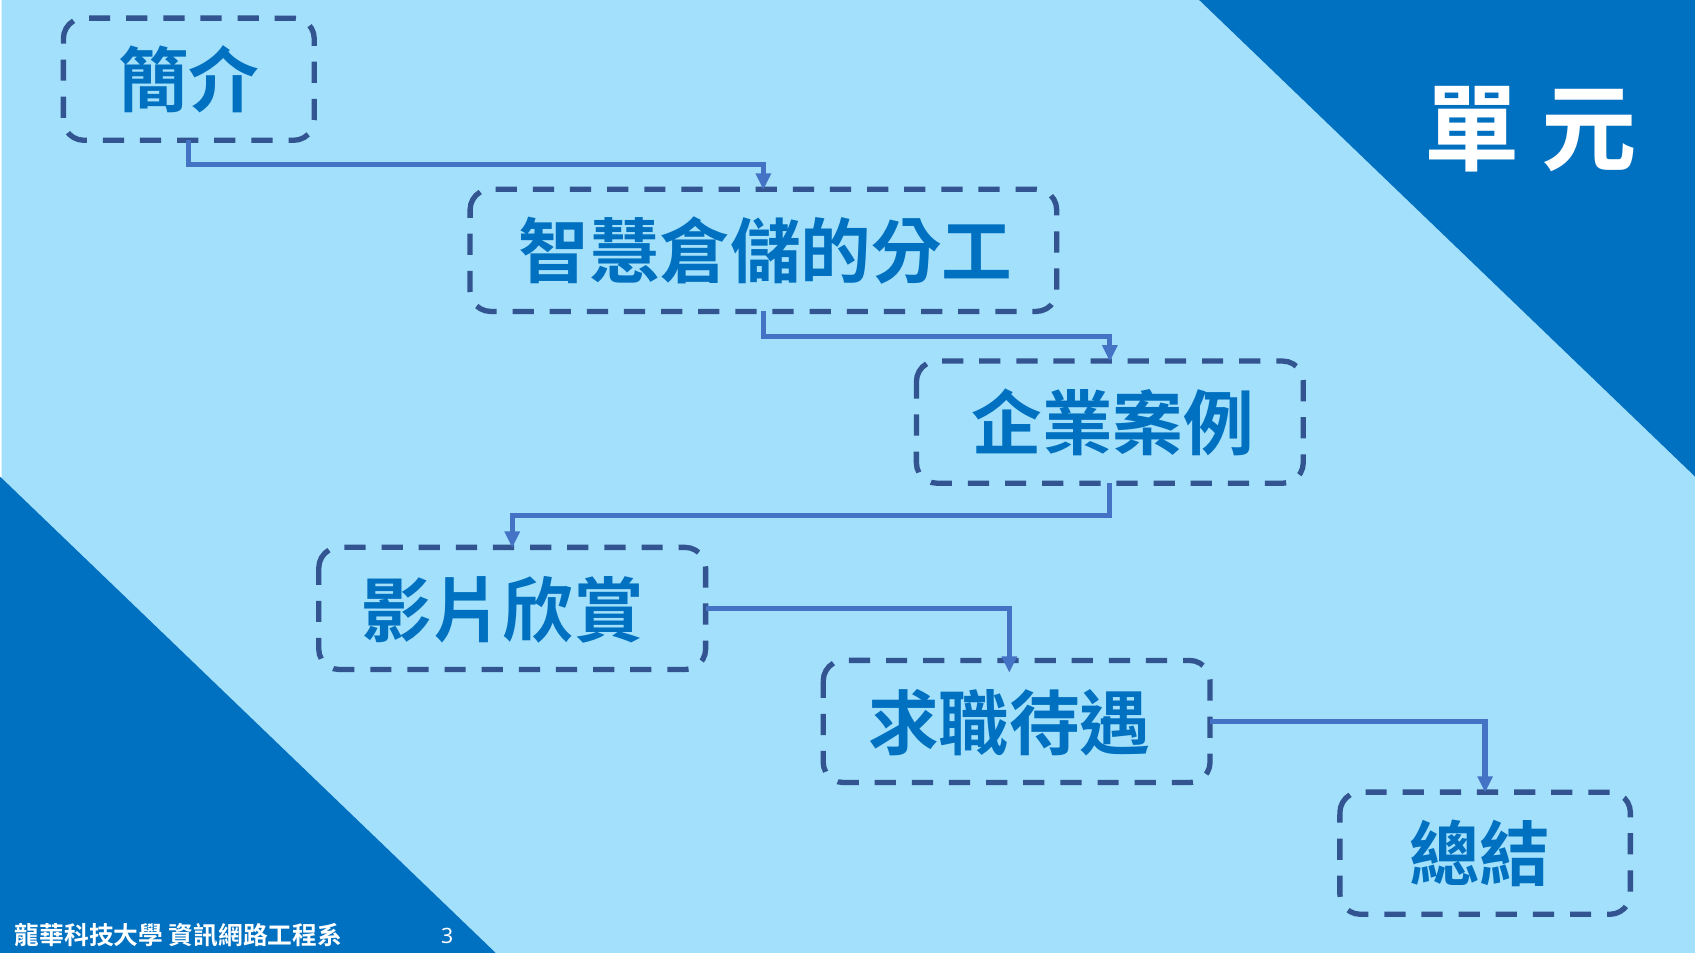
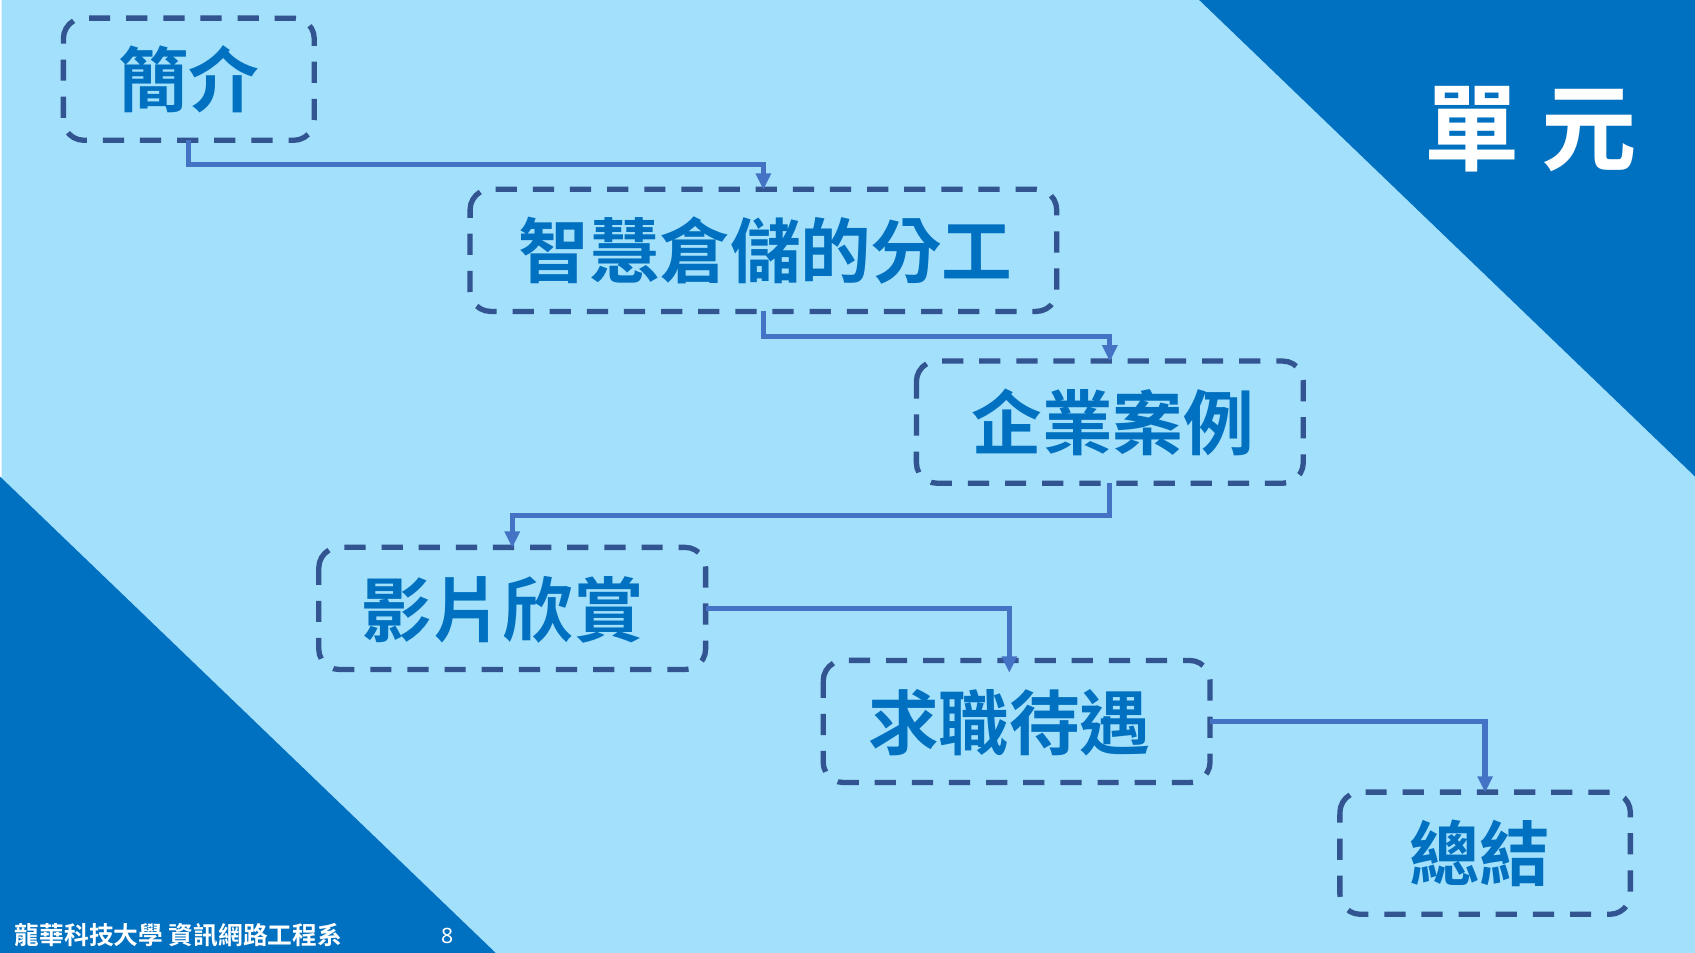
3: 3 -> 8
